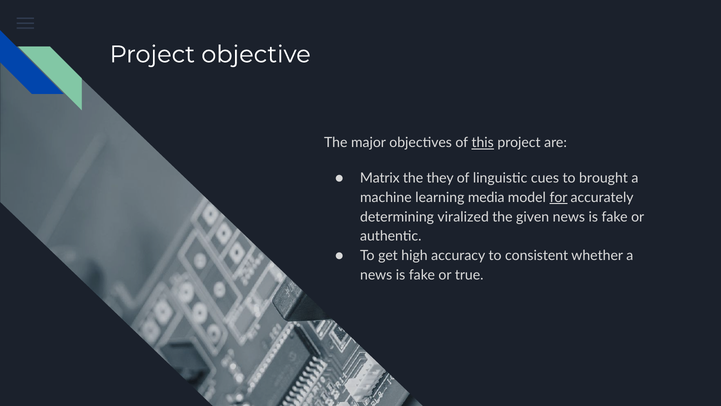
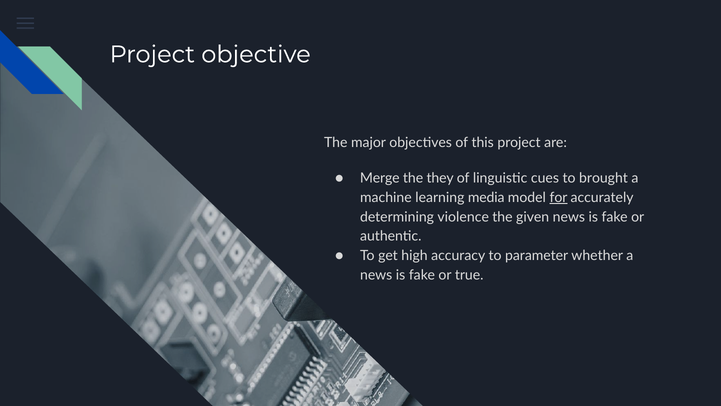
this underline: present -> none
Matrix: Matrix -> Merge
viralized: viralized -> violence
consistent: consistent -> parameter
